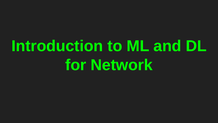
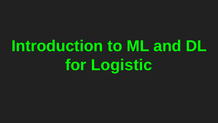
Network: Network -> Logistic
